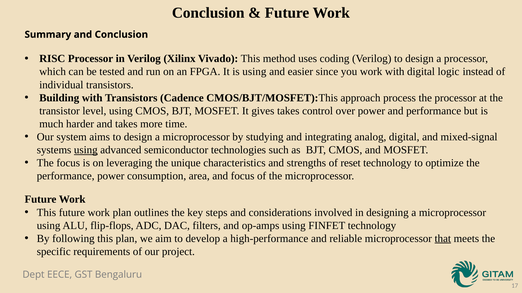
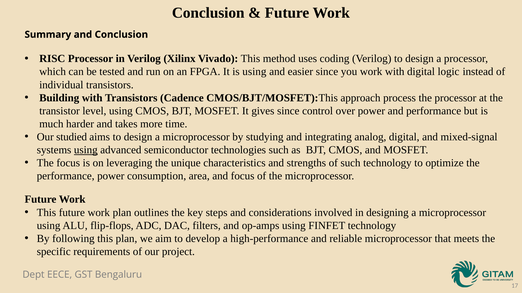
gives takes: takes -> since
system: system -> studied
of reset: reset -> such
that underline: present -> none
